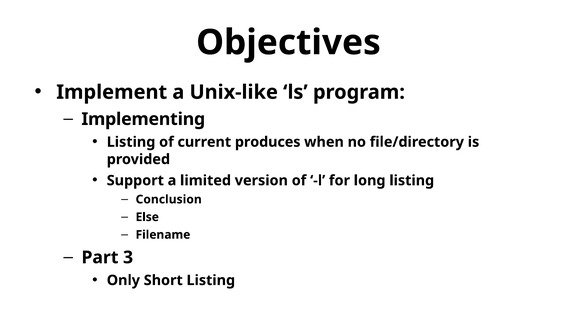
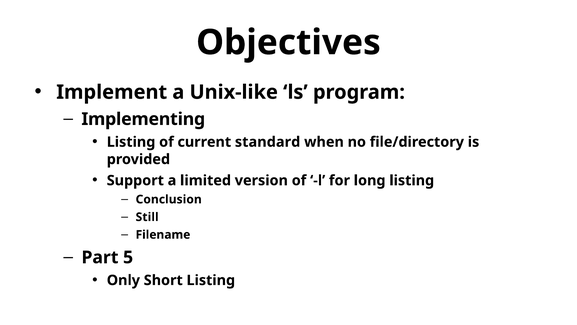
produces: produces -> standard
Else: Else -> Still
3: 3 -> 5
